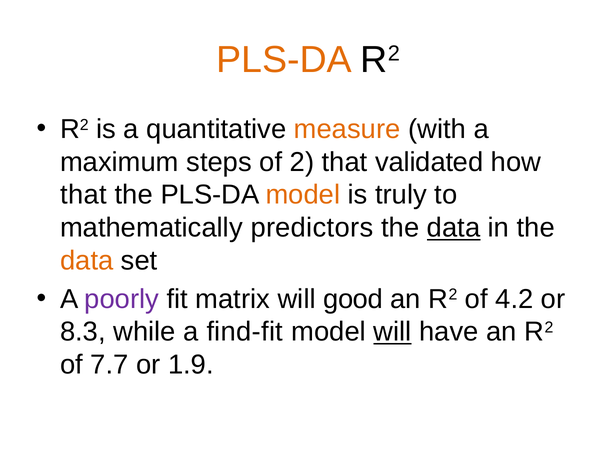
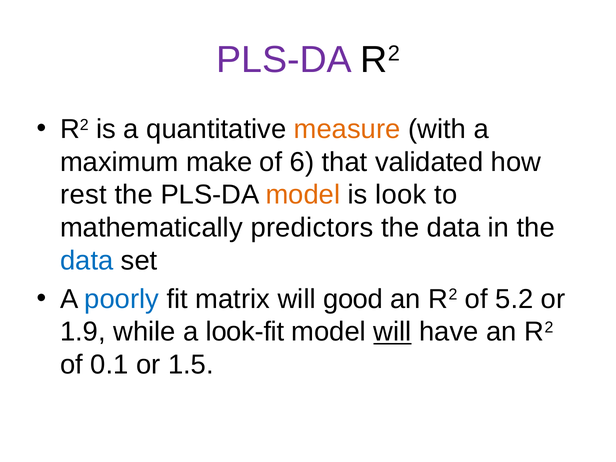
PLS-DA at (284, 60) colour: orange -> purple
steps: steps -> make
2: 2 -> 6
that at (83, 195): that -> rest
truly: truly -> look
data at (454, 228) underline: present -> none
data at (87, 261) colour: orange -> blue
poorly colour: purple -> blue
4.2: 4.2 -> 5.2
8.3: 8.3 -> 1.9
find-fit: find-fit -> look-fit
7.7: 7.7 -> 0.1
1.9: 1.9 -> 1.5
